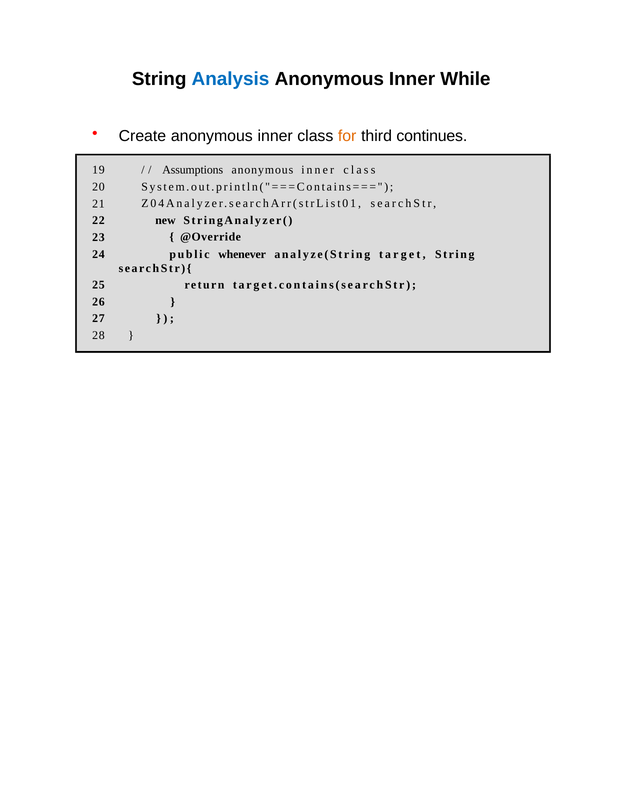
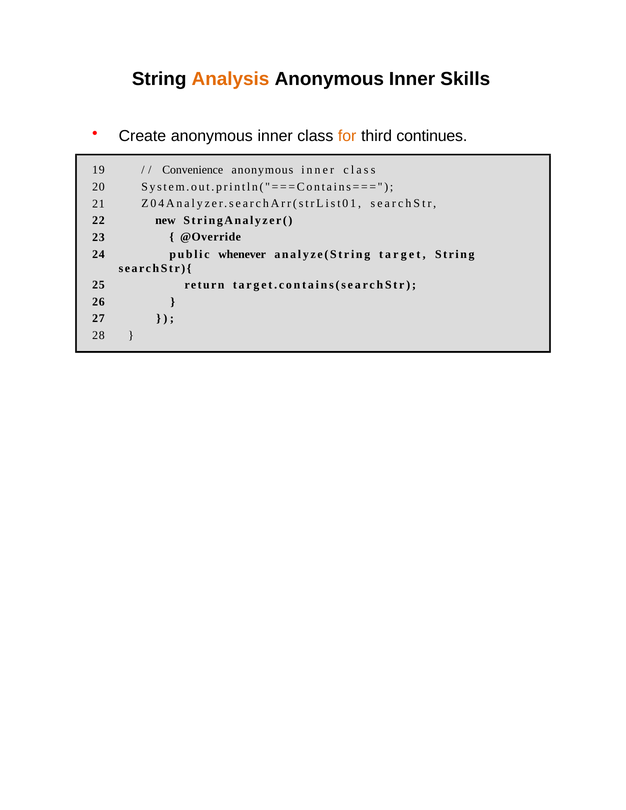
Analysis colour: blue -> orange
While: While -> Skills
Assumptions: Assumptions -> Convenience
